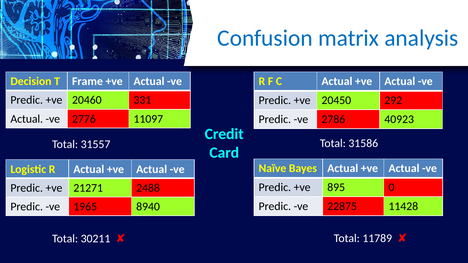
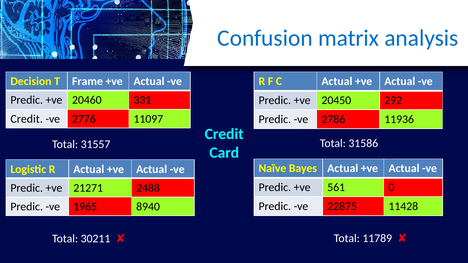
Actual at (27, 119): Actual -> Credit
40923: 40923 -> 11936
895: 895 -> 561
